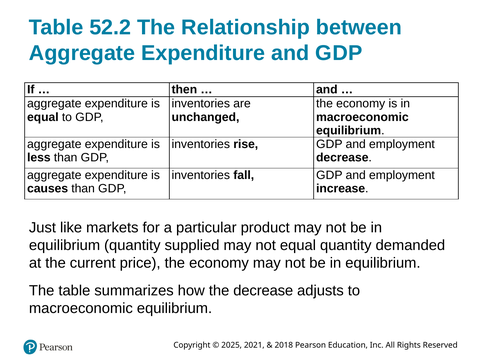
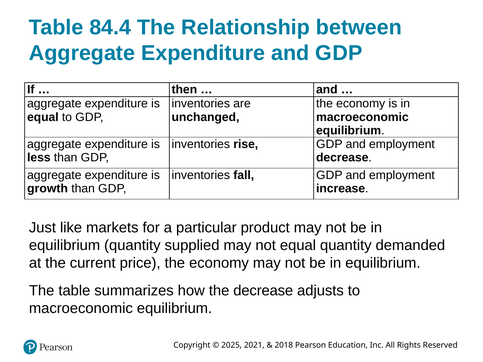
52.2: 52.2 -> 84.4
causes: causes -> growth
